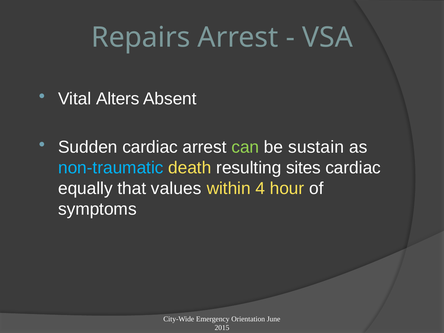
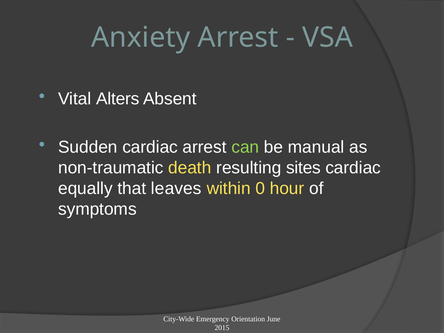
Repairs: Repairs -> Anxiety
sustain: sustain -> manual
non-traumatic colour: light blue -> white
values: values -> leaves
4: 4 -> 0
